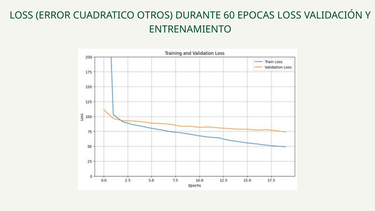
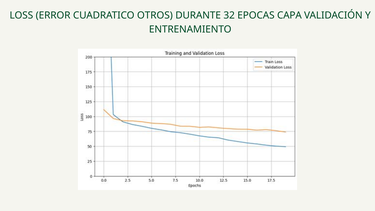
60: 60 -> 32
EPOCAS LOSS: LOSS -> CAPA
